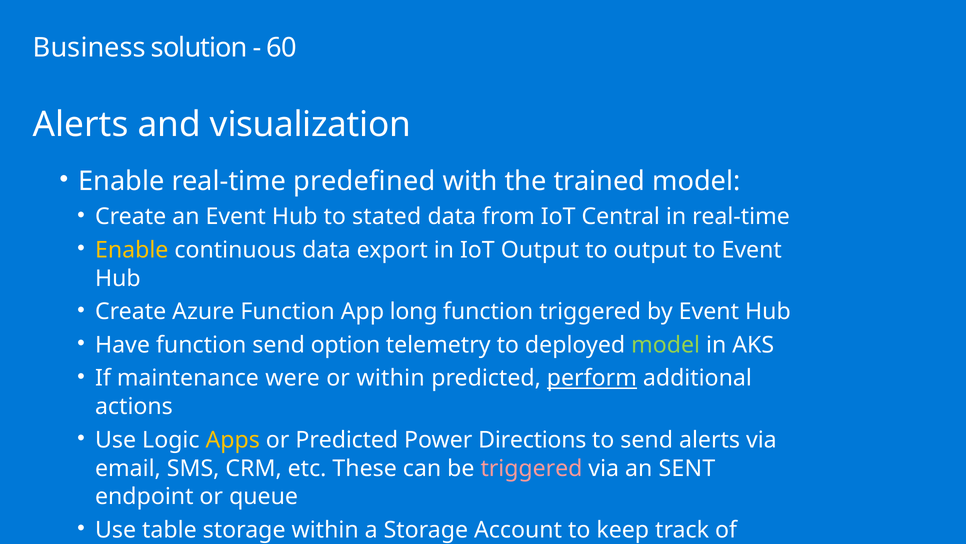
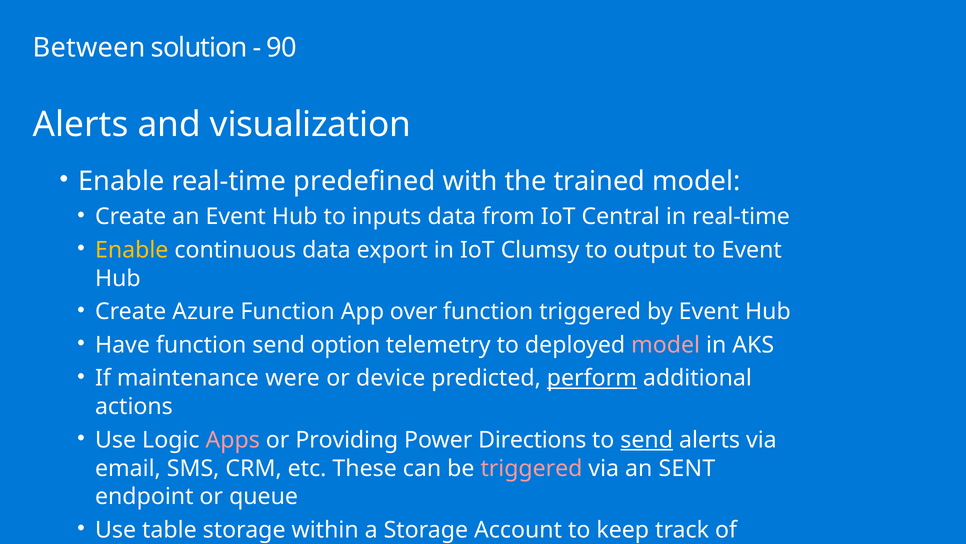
Business: Business -> Between
60: 60 -> 90
stated: stated -> inputs
IoT Output: Output -> Clumsy
long: long -> over
model at (666, 345) colour: light green -> pink
or within: within -> device
Apps colour: yellow -> pink
or Predicted: Predicted -> Providing
send at (647, 439) underline: none -> present
